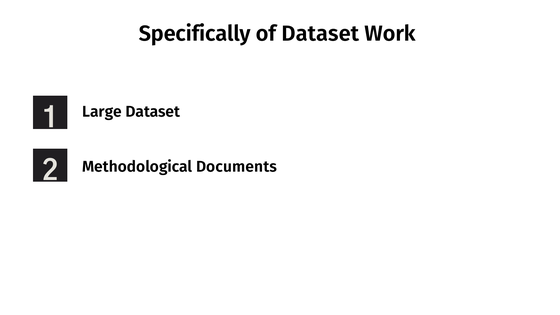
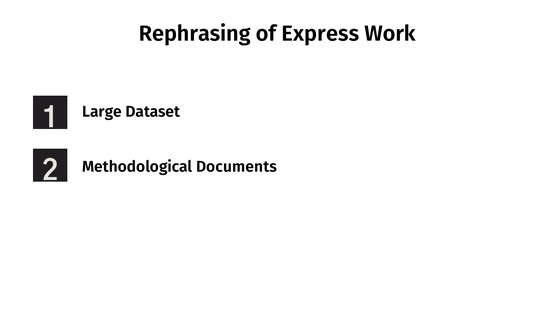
Specifically: Specifically -> Rephrasing
of Dataset: Dataset -> Express
